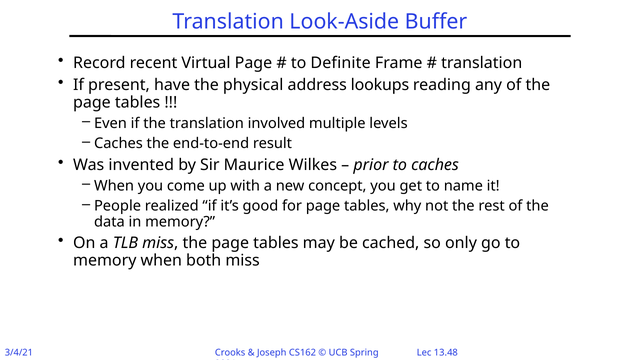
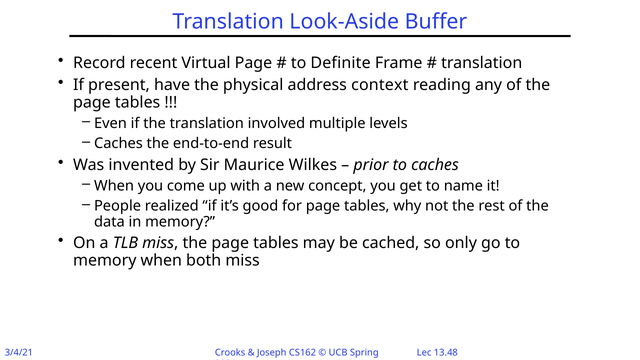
lookups: lookups -> context
